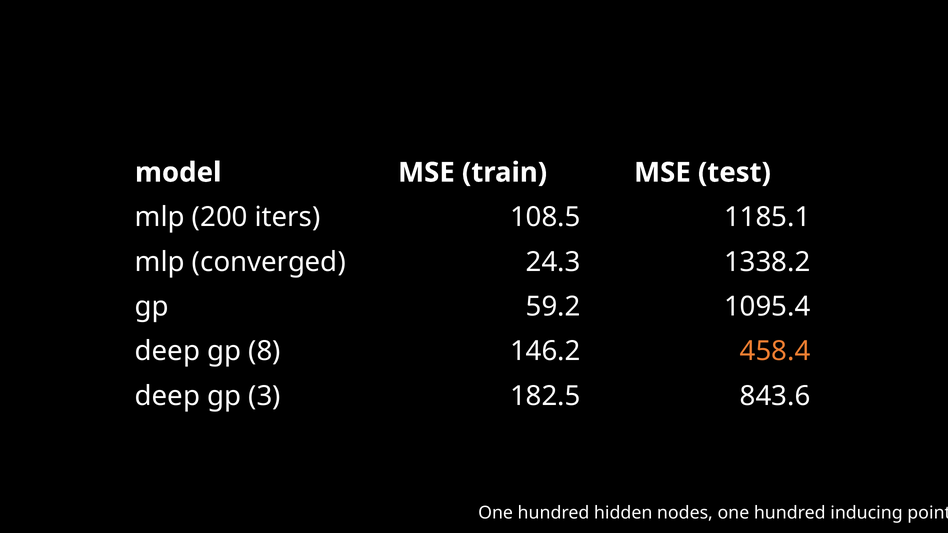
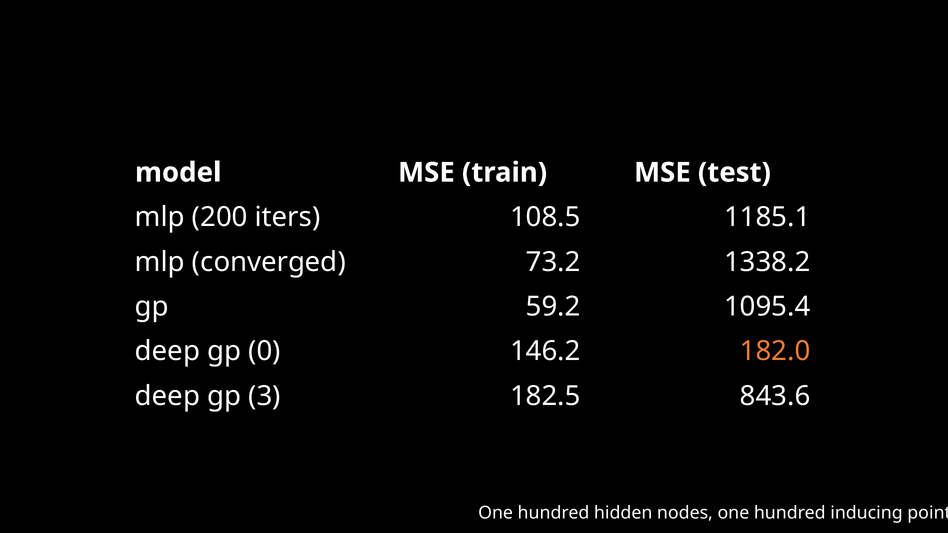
24.3: 24.3 -> 73.2
8: 8 -> 0
458.4: 458.4 -> 182.0
